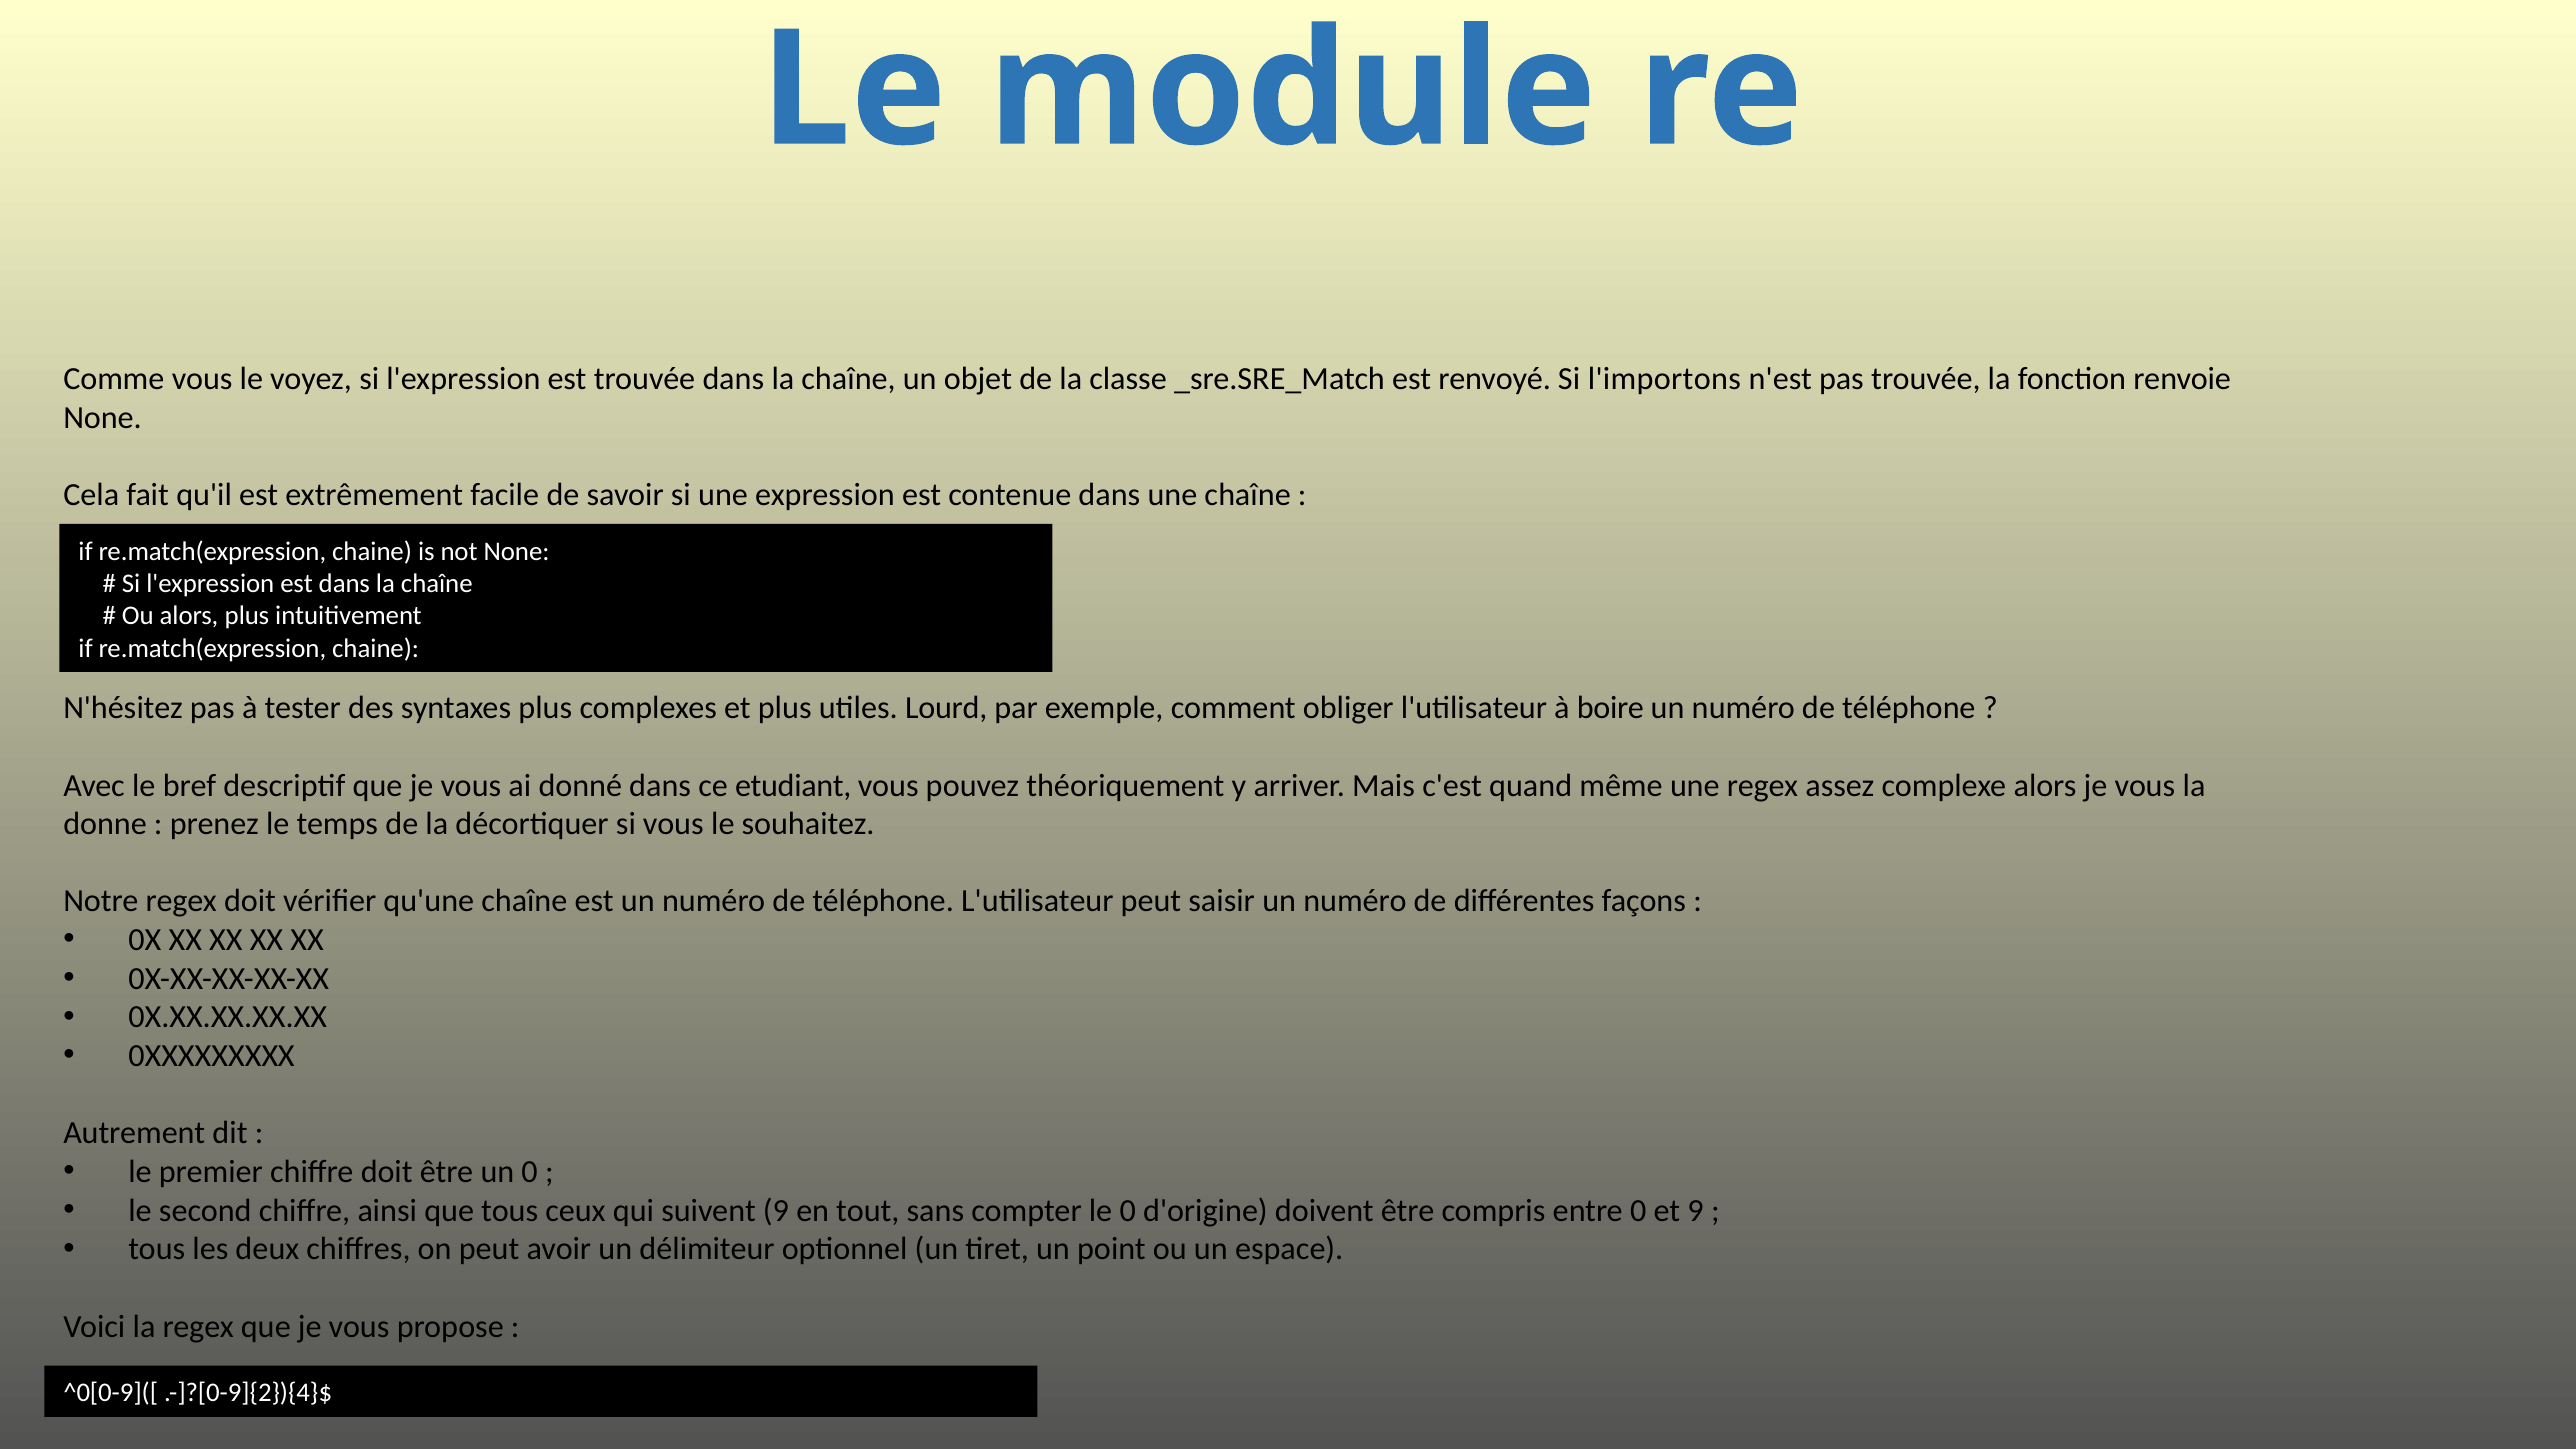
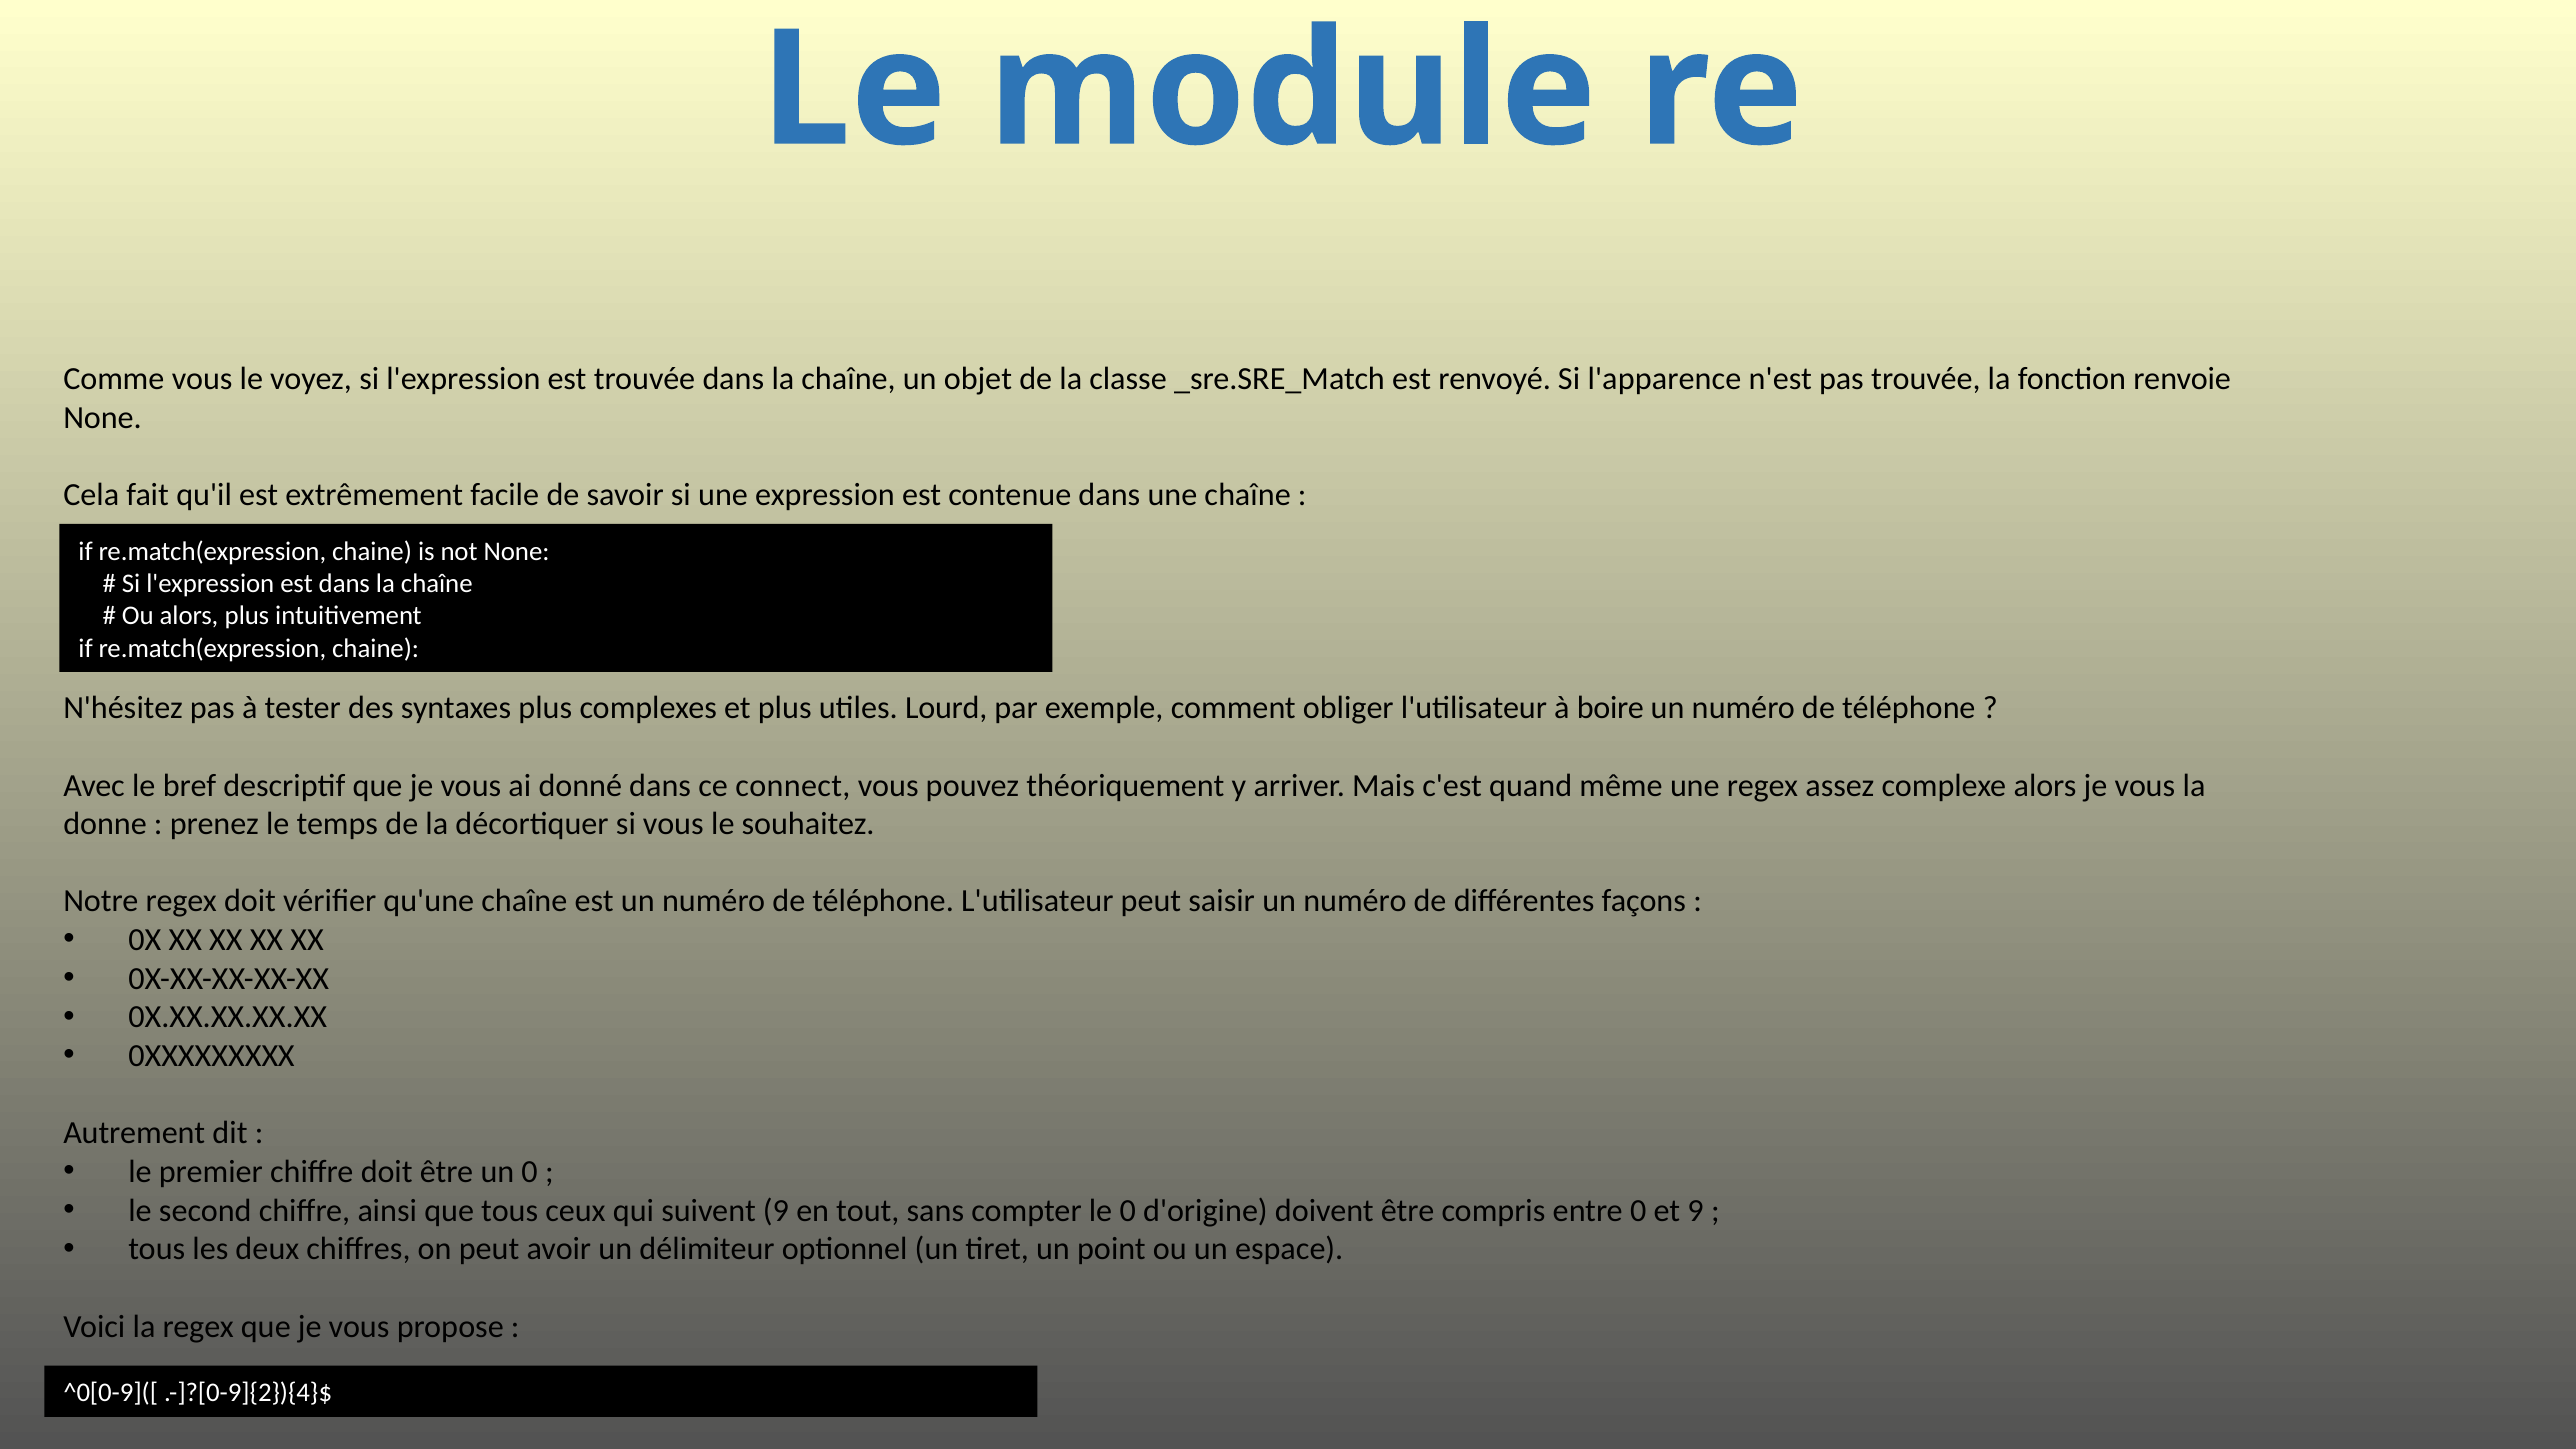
l'importons: l'importons -> l'apparence
etudiant: etudiant -> connect
